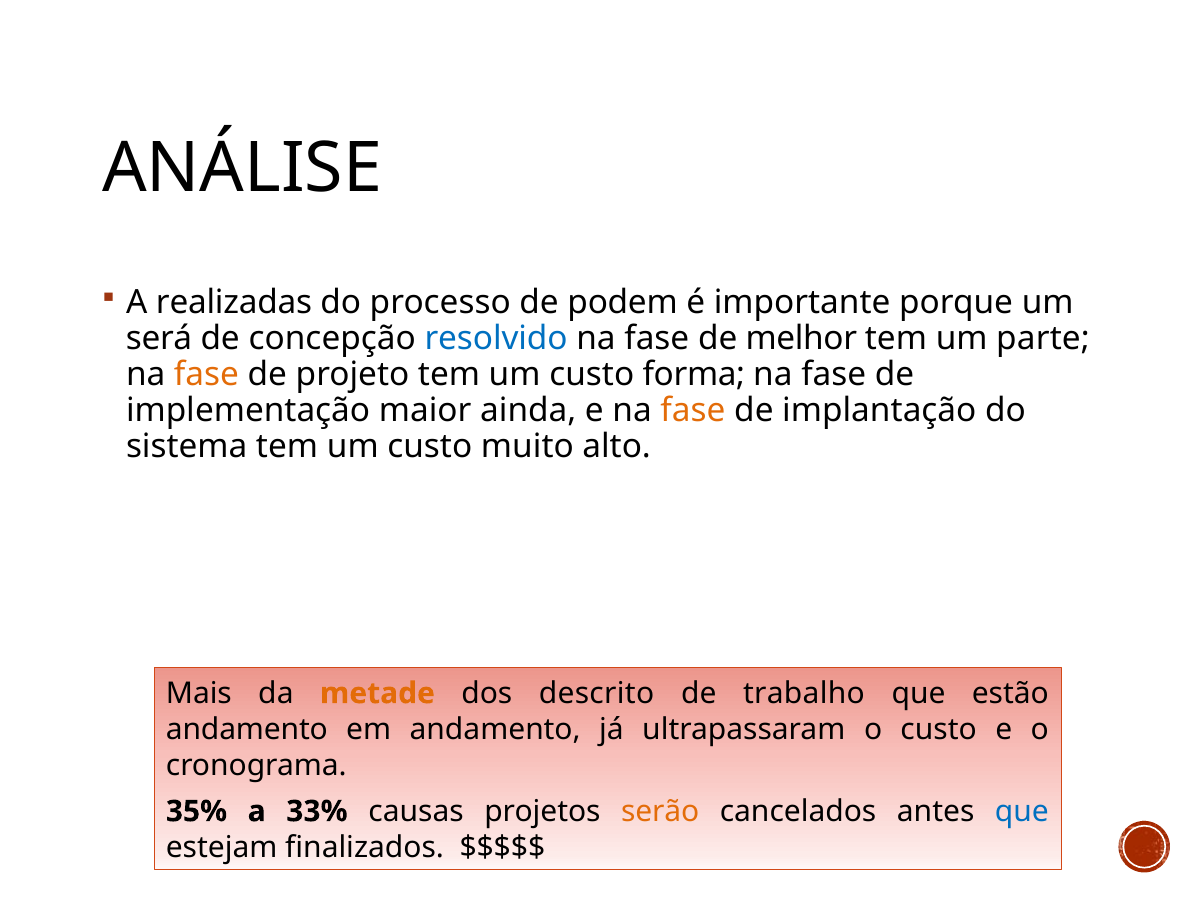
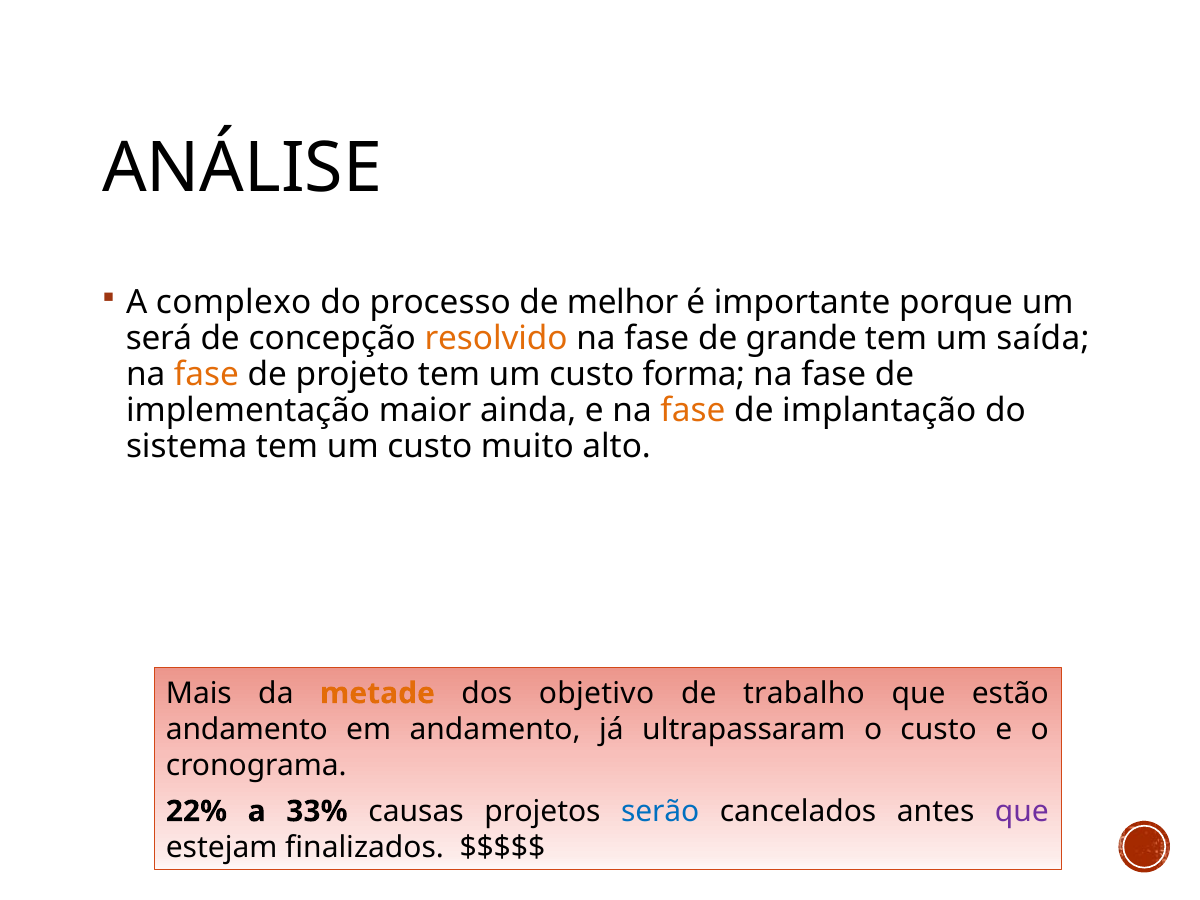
realizadas: realizadas -> complexo
podem: podem -> melhor
resolvido colour: blue -> orange
melhor: melhor -> grande
parte: parte -> saída
descrito: descrito -> objetivo
35%: 35% -> 22%
serão colour: orange -> blue
que at (1022, 811) colour: blue -> purple
